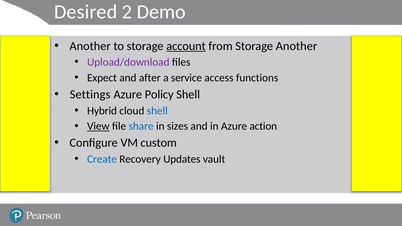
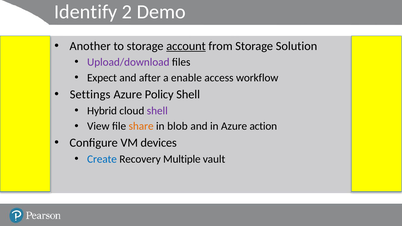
Desired: Desired -> Identify
Storage Another: Another -> Solution
service: service -> enable
functions: functions -> workflow
shell at (157, 111) colour: blue -> purple
View underline: present -> none
share colour: blue -> orange
sizes: sizes -> blob
custom: custom -> devices
Updates: Updates -> Multiple
